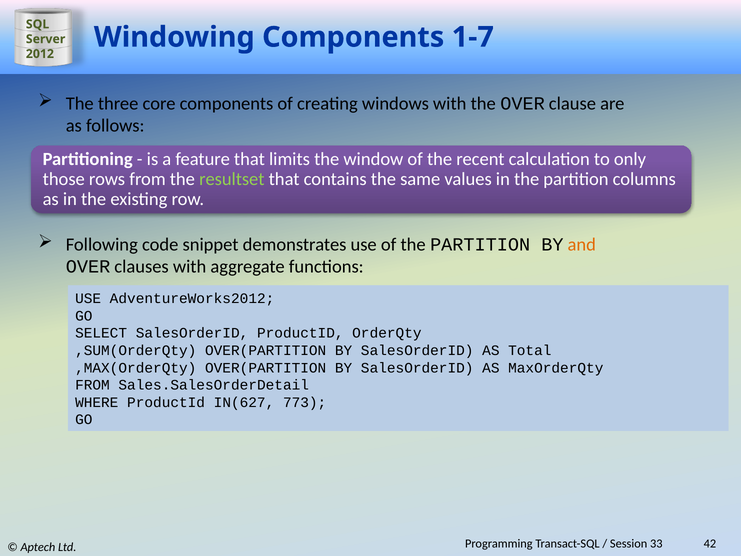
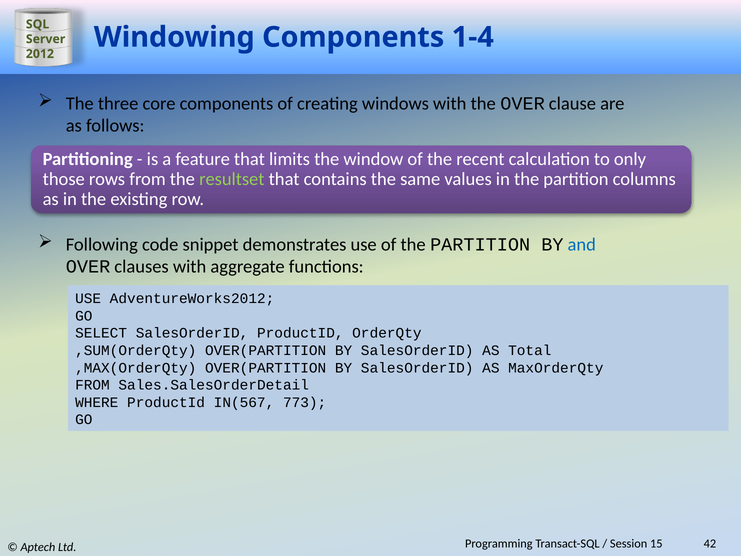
1-7: 1-7 -> 1-4
and colour: orange -> blue
IN(627: IN(627 -> IN(567
33: 33 -> 15
